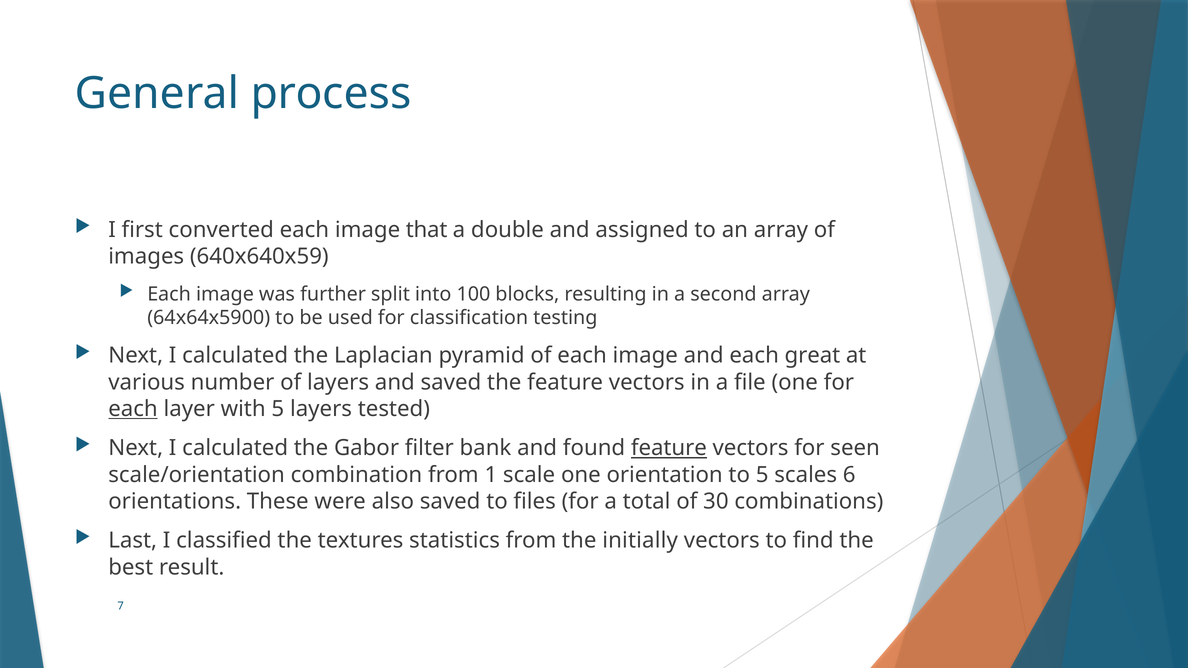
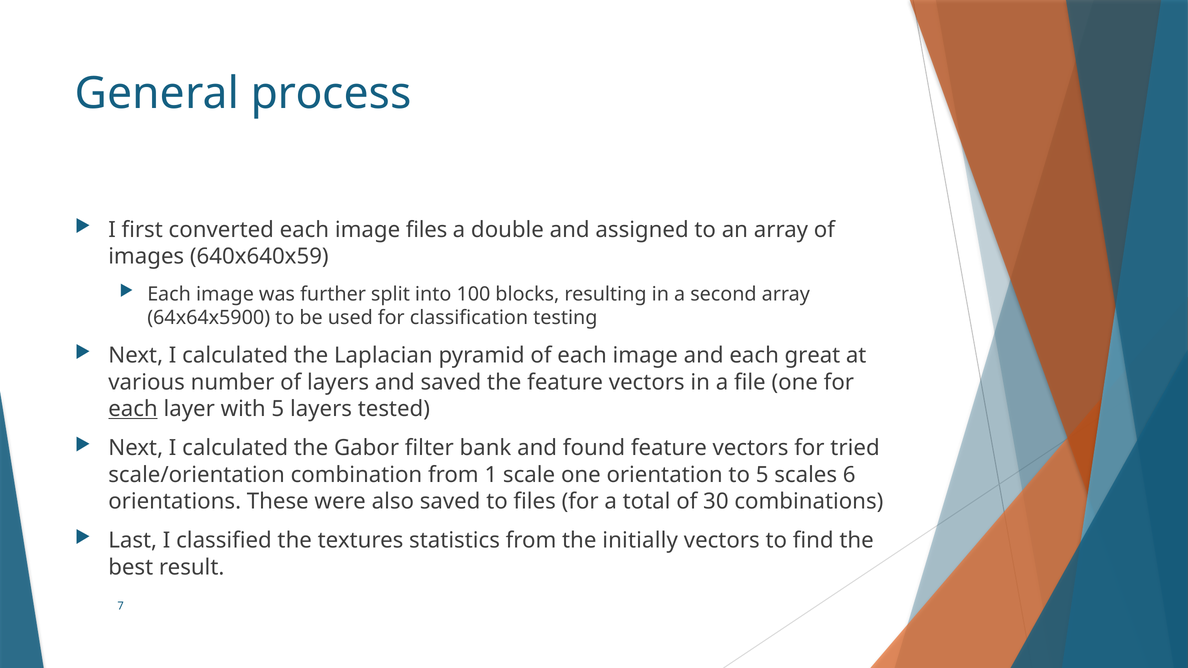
image that: that -> files
feature at (669, 448) underline: present -> none
seen: seen -> tried
